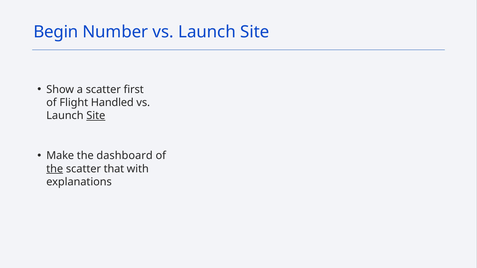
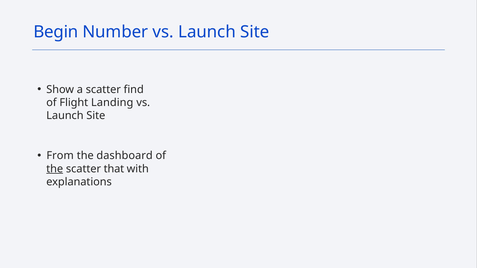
first: first -> find
Handled: Handled -> Landing
Site at (96, 116) underline: present -> none
Make: Make -> From
